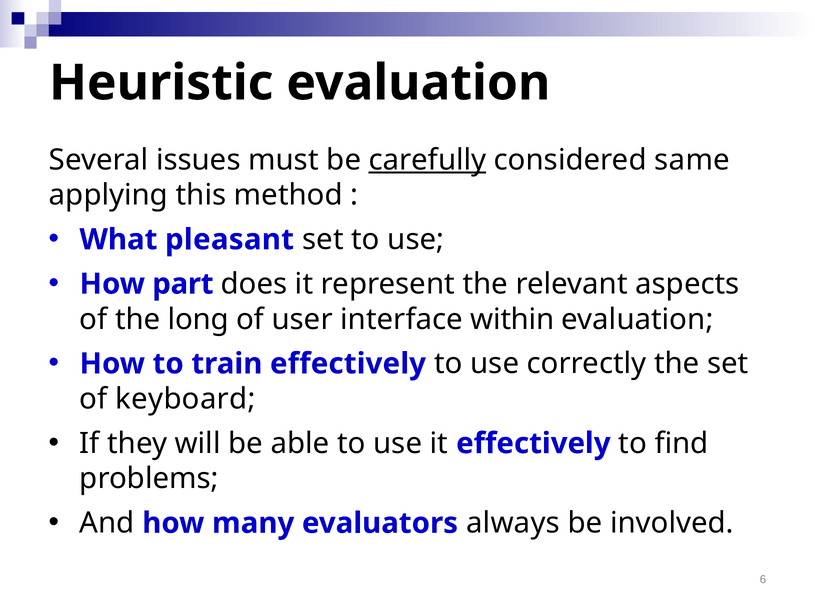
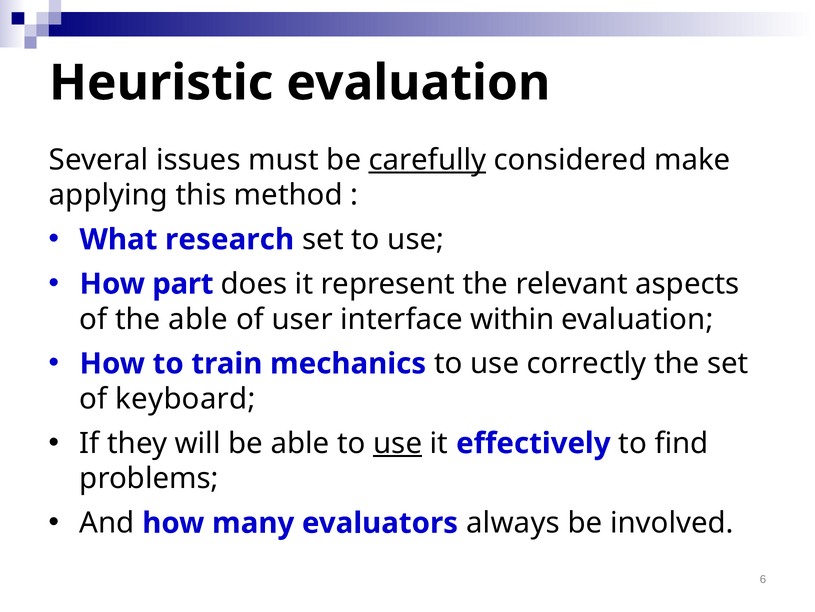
same: same -> make
pleasant: pleasant -> research
the long: long -> able
train effectively: effectively -> mechanics
use at (398, 443) underline: none -> present
